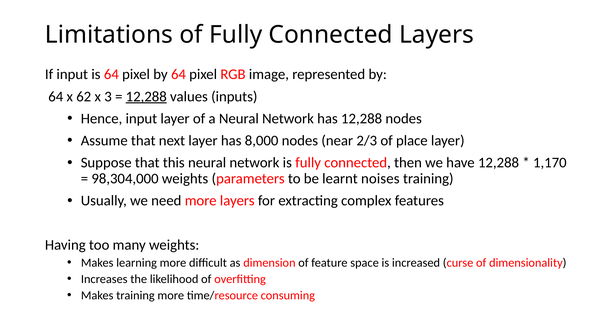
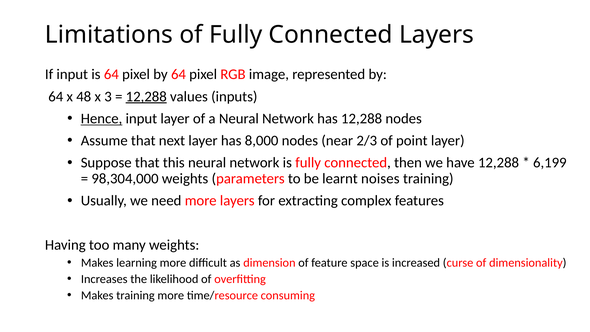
62: 62 -> 48
Hence underline: none -> present
place: place -> point
1,170: 1,170 -> 6,199
